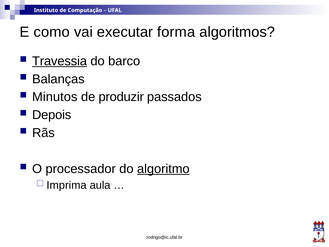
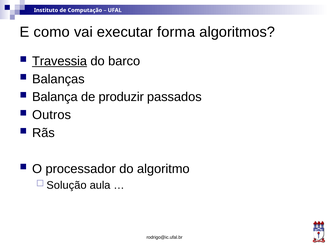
Minutos: Minutos -> Balança
Depois: Depois -> Outros
algoritmo underline: present -> none
Imprima: Imprima -> Solução
